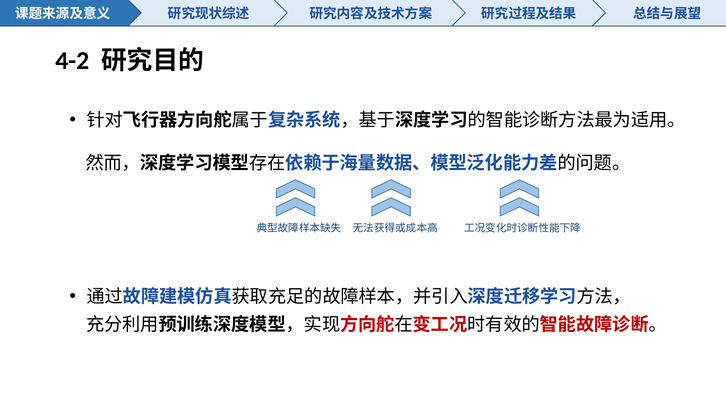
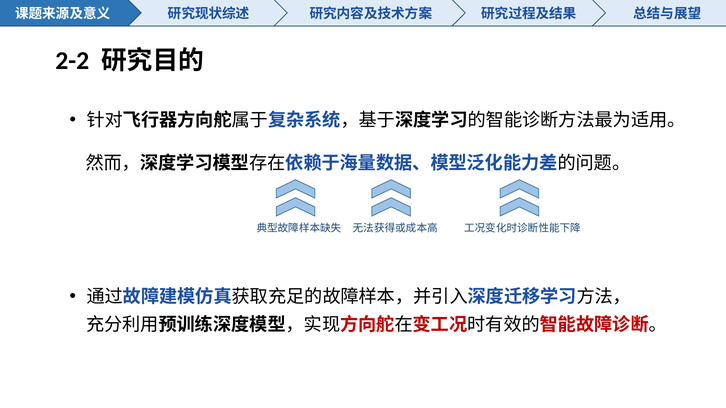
4-2: 4-2 -> 2-2
